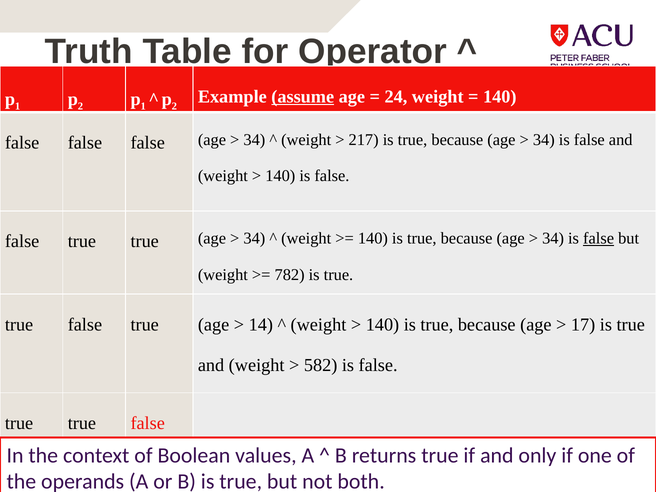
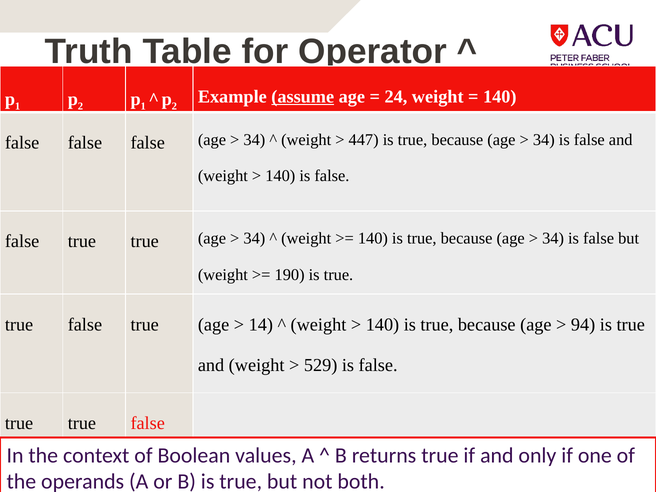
217: 217 -> 447
false at (599, 238) underline: present -> none
782: 782 -> 190
17: 17 -> 94
582: 582 -> 529
